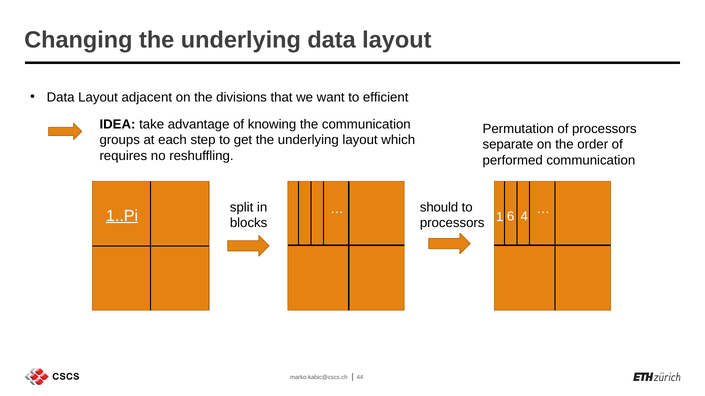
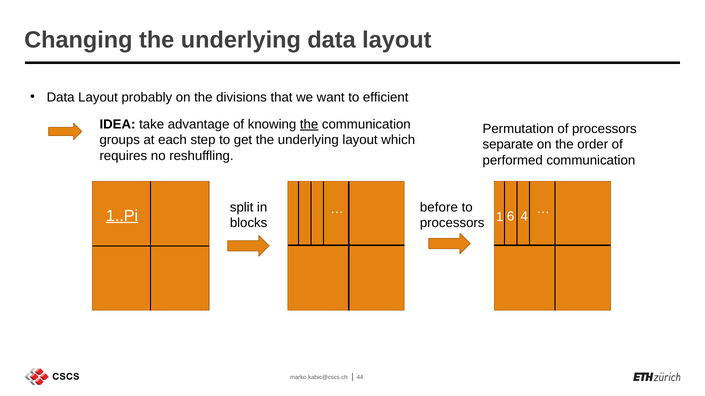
adjacent: adjacent -> probably
the at (309, 124) underline: none -> present
should: should -> before
